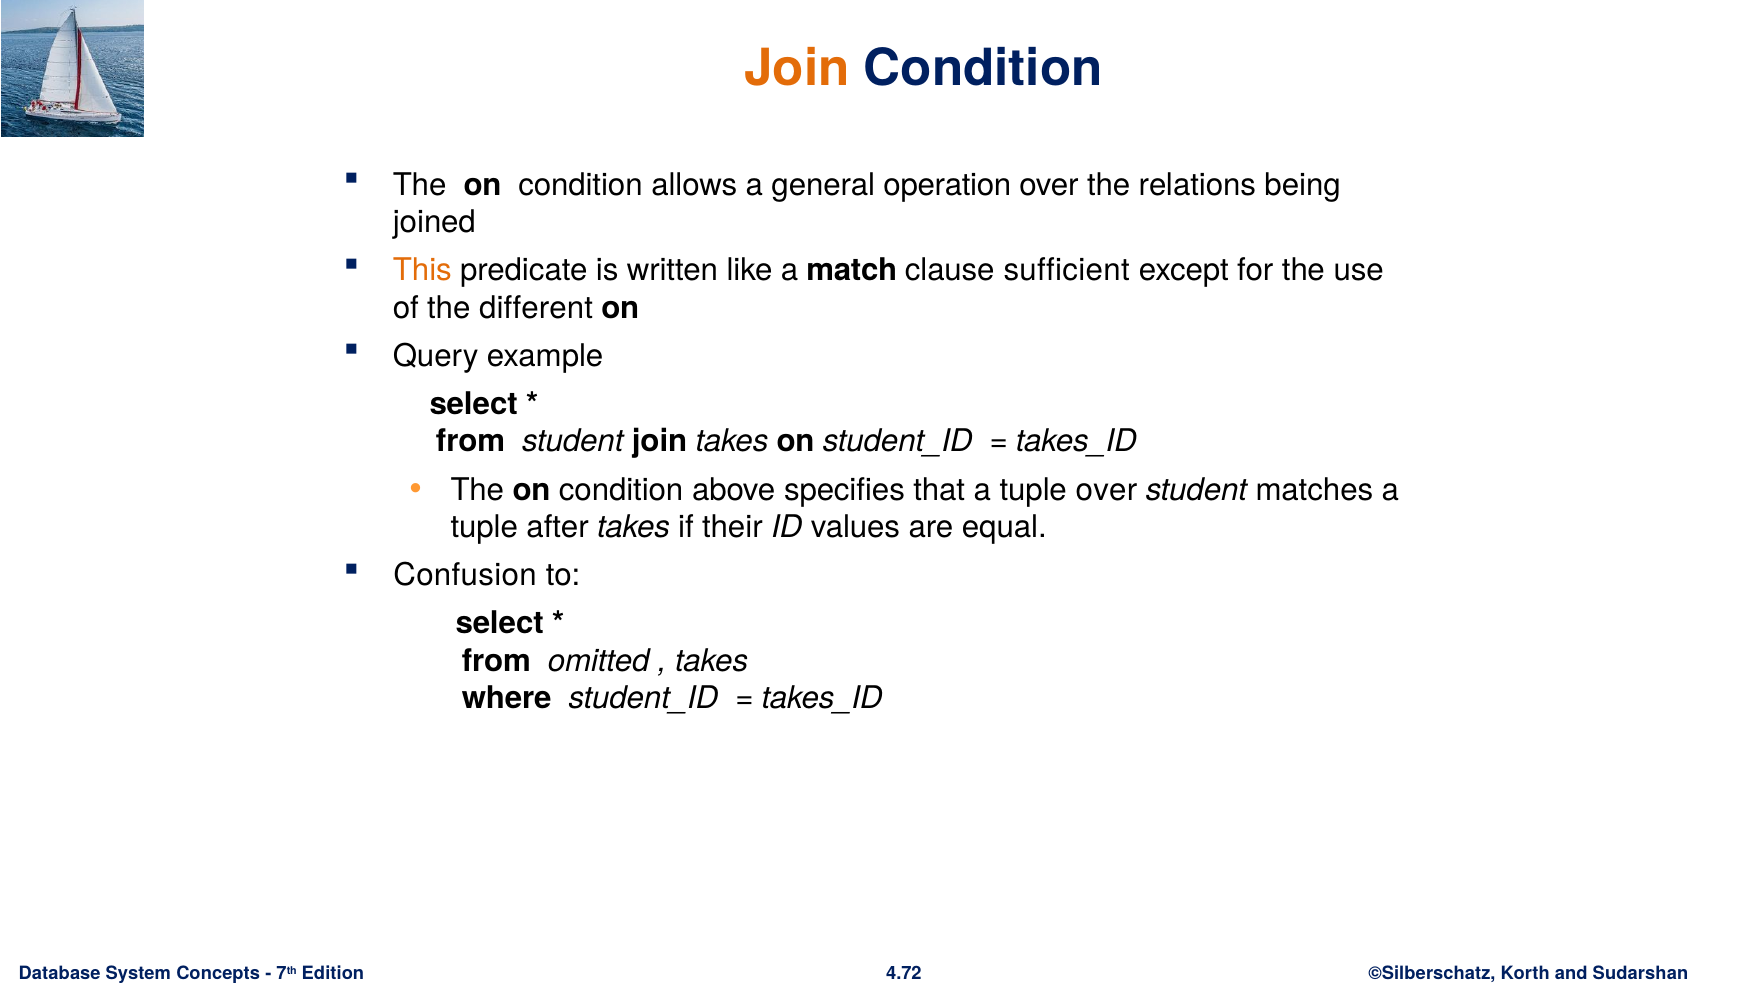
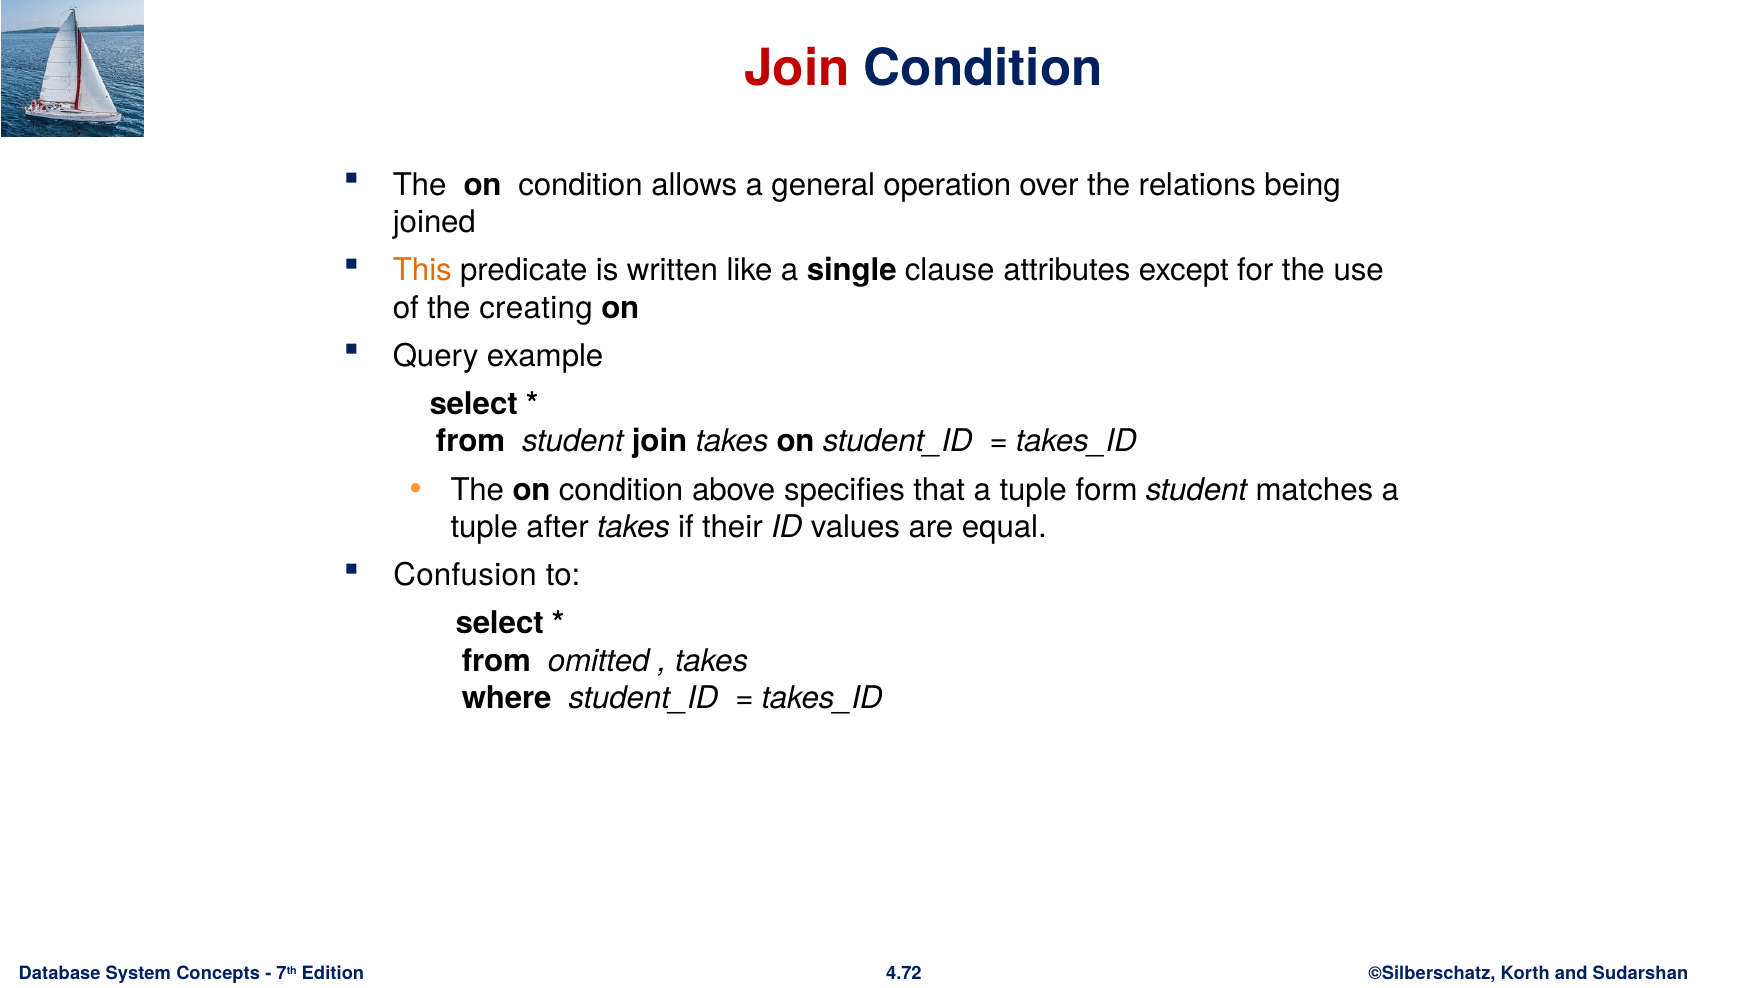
Join at (797, 69) colour: orange -> red
match: match -> single
sufficient: sufficient -> attributes
different: different -> creating
tuple over: over -> form
